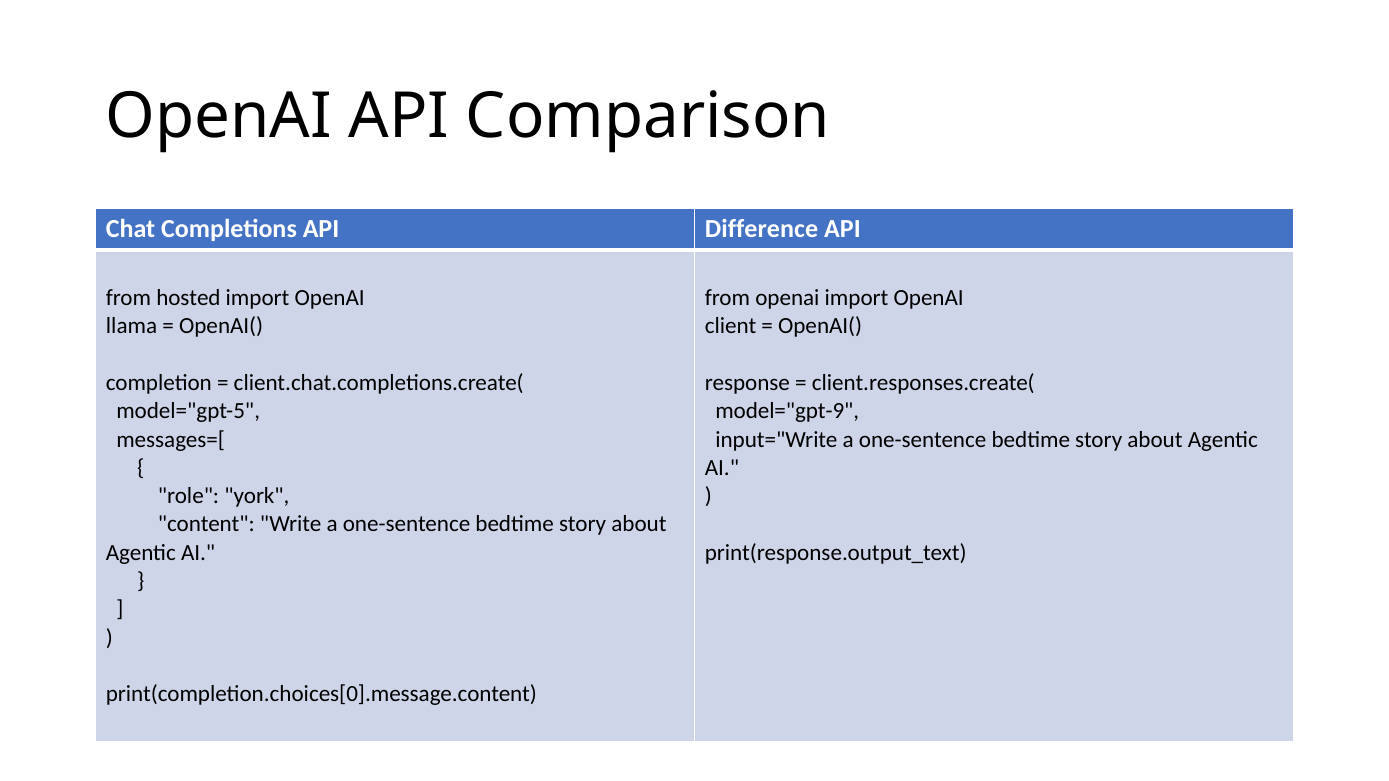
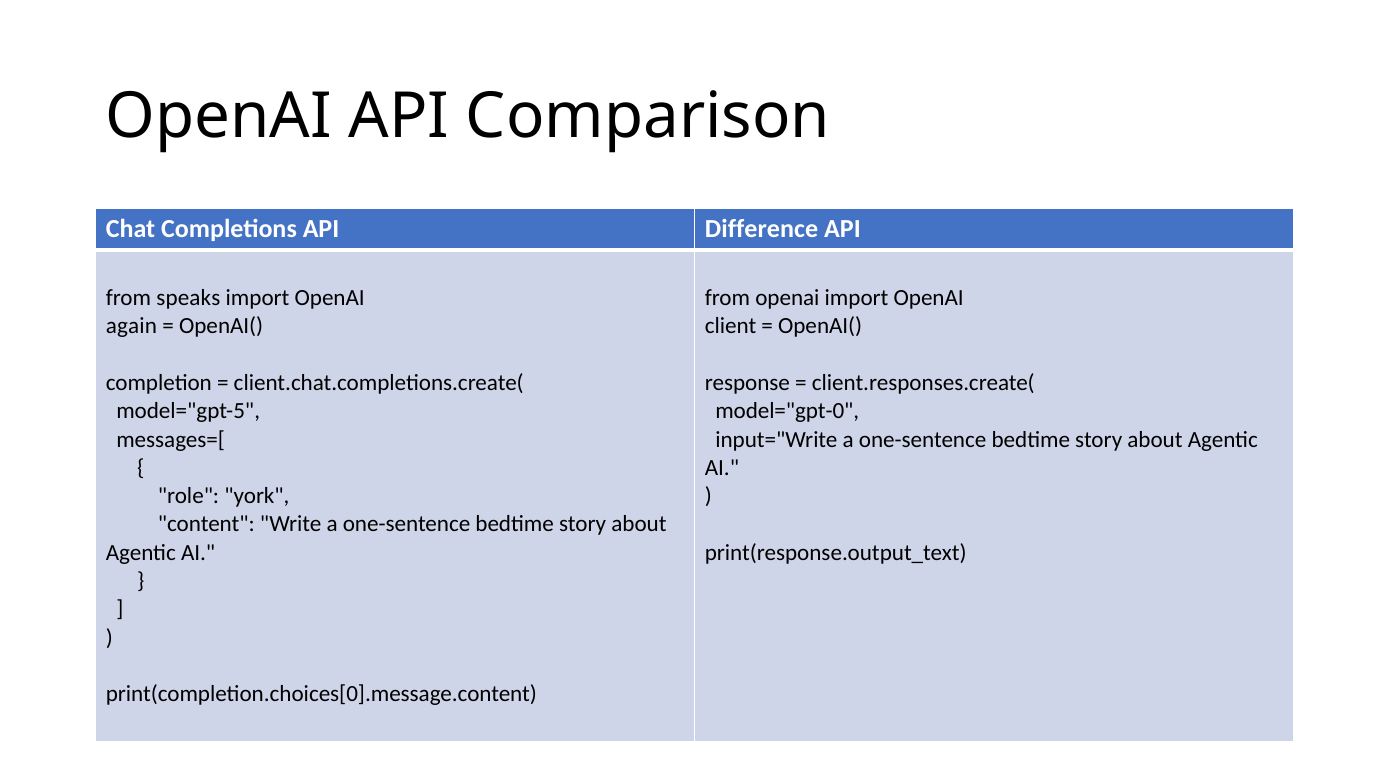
hosted: hosted -> speaks
llama: llama -> again
model="gpt-9: model="gpt-9 -> model="gpt-0
